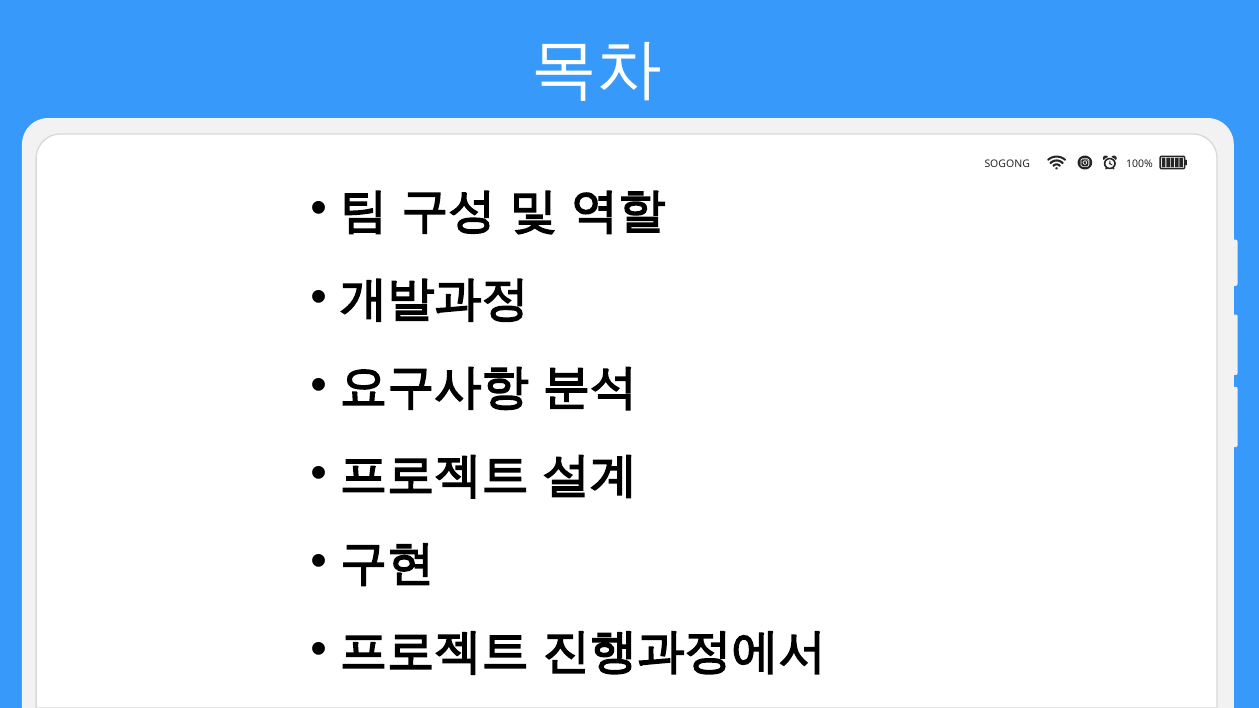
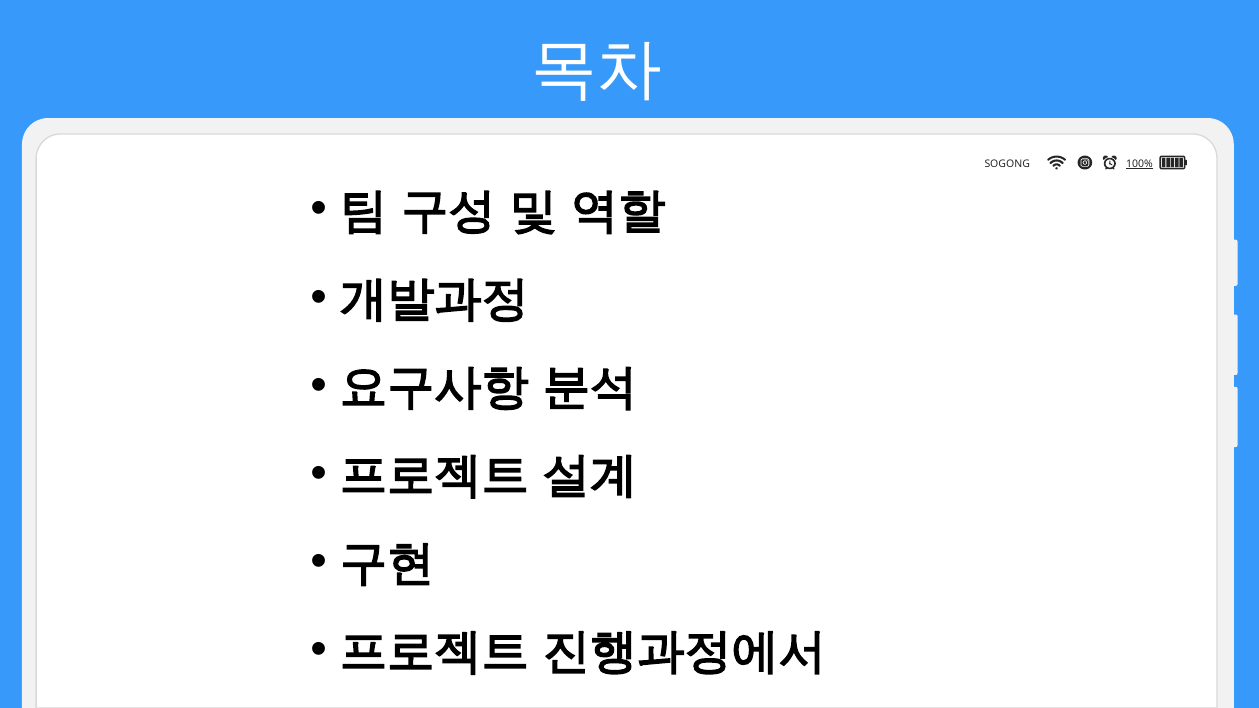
100% underline: none -> present
